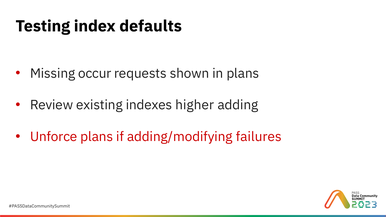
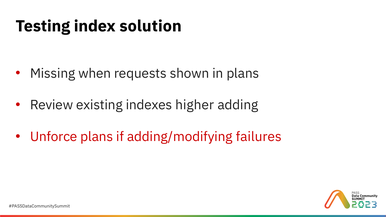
defaults: defaults -> solution
occur: occur -> when
